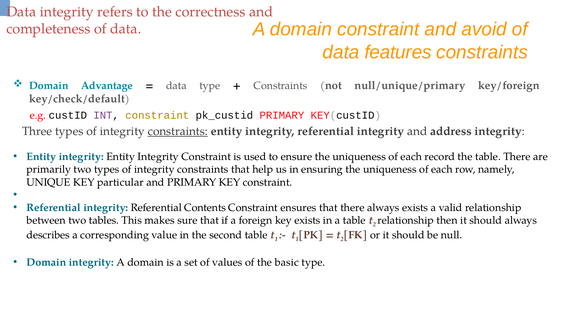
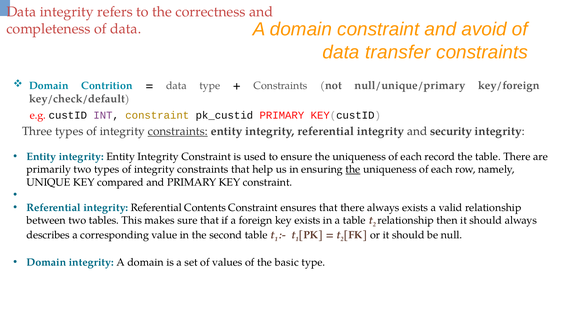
features: features -> transfer
Advantage: Advantage -> Contrition
address: address -> security
the at (353, 170) underline: none -> present
particular: particular -> compared
